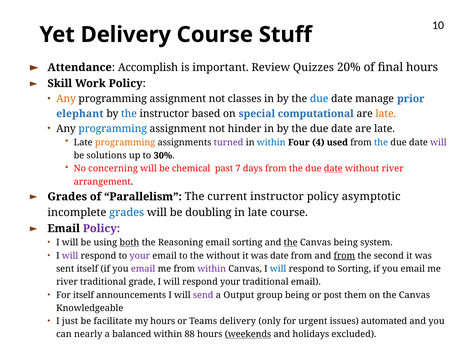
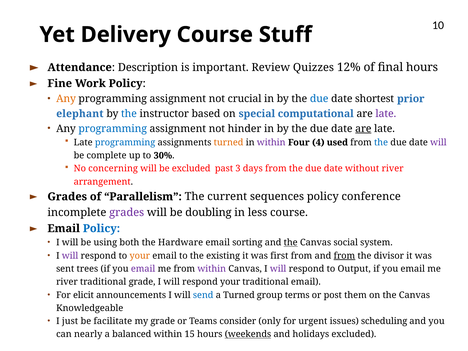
Accomplish: Accomplish -> Description
20%: 20% -> 12%
Skill: Skill -> Fine
classes: classes -> crucial
manage: manage -> shortest
late at (386, 114) colour: orange -> purple
are at (363, 129) underline: none -> present
programming at (125, 142) colour: orange -> blue
turned at (229, 142) colour: purple -> orange
within at (271, 142) colour: blue -> purple
solutions: solutions -> complete
be chemical: chemical -> excluded
7: 7 -> 3
date at (333, 169) underline: present -> none
current instructor: instructor -> sequences
asymptotic: asymptotic -> conference
grades at (127, 213) colour: blue -> purple
in late: late -> less
Policy at (101, 228) colour: purple -> blue
both underline: present -> none
Reasoning: Reasoning -> Hardware
Canvas being: being -> social
your at (140, 256) colour: purple -> orange
the without: without -> existing
was date: date -> first
second: second -> divisor
sent itself: itself -> trees
will at (278, 269) colour: blue -> purple
to Sorting: Sorting -> Output
For itself: itself -> elicit
send colour: purple -> blue
a Output: Output -> Turned
group being: being -> terms
my hours: hours -> grade
Teams delivery: delivery -> consider
automated: automated -> scheduling
88: 88 -> 15
